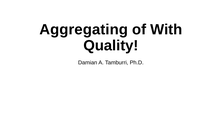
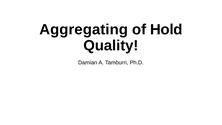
With: With -> Hold
